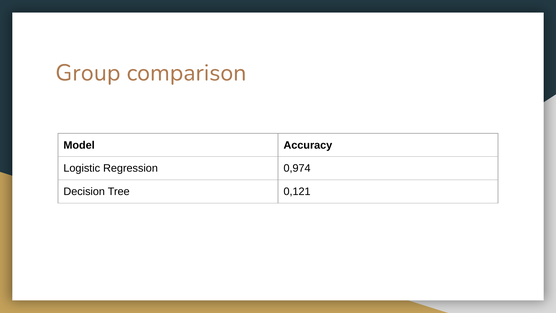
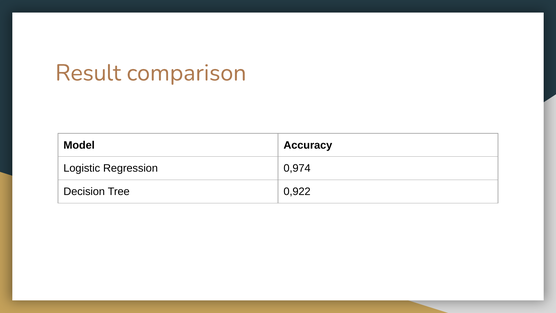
Group: Group -> Result
0,121: 0,121 -> 0,922
